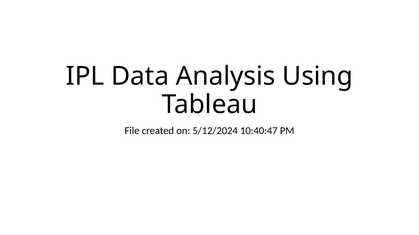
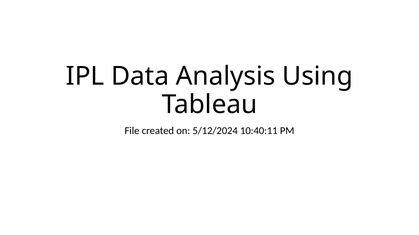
10:40:47: 10:40:47 -> 10:40:11
